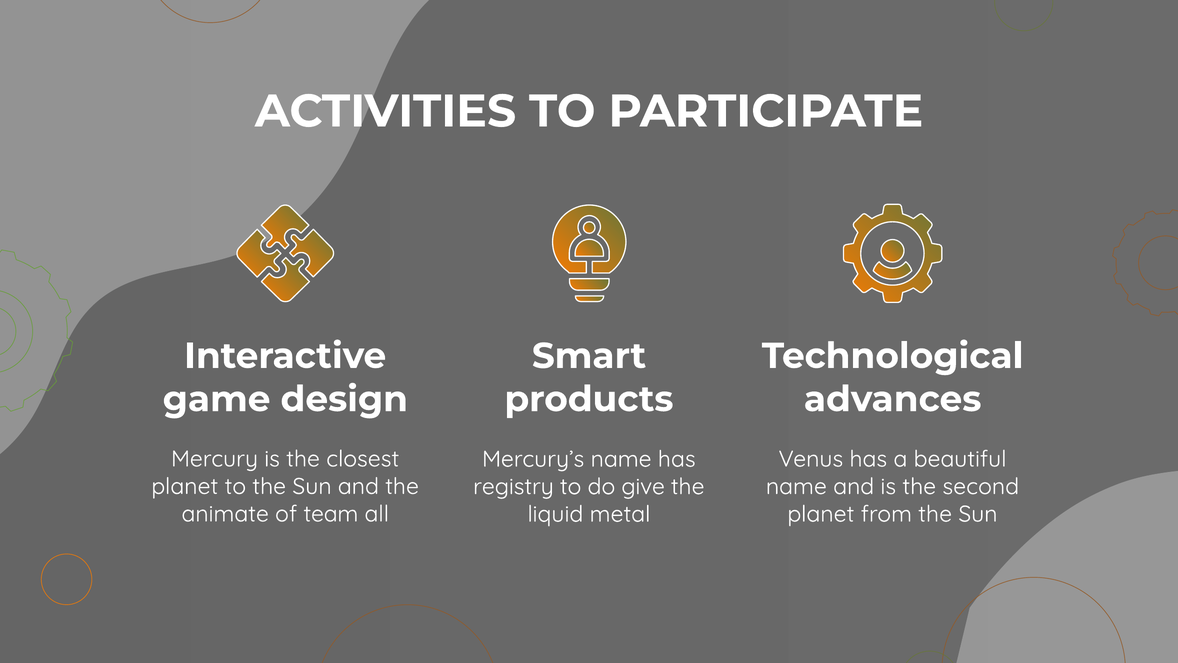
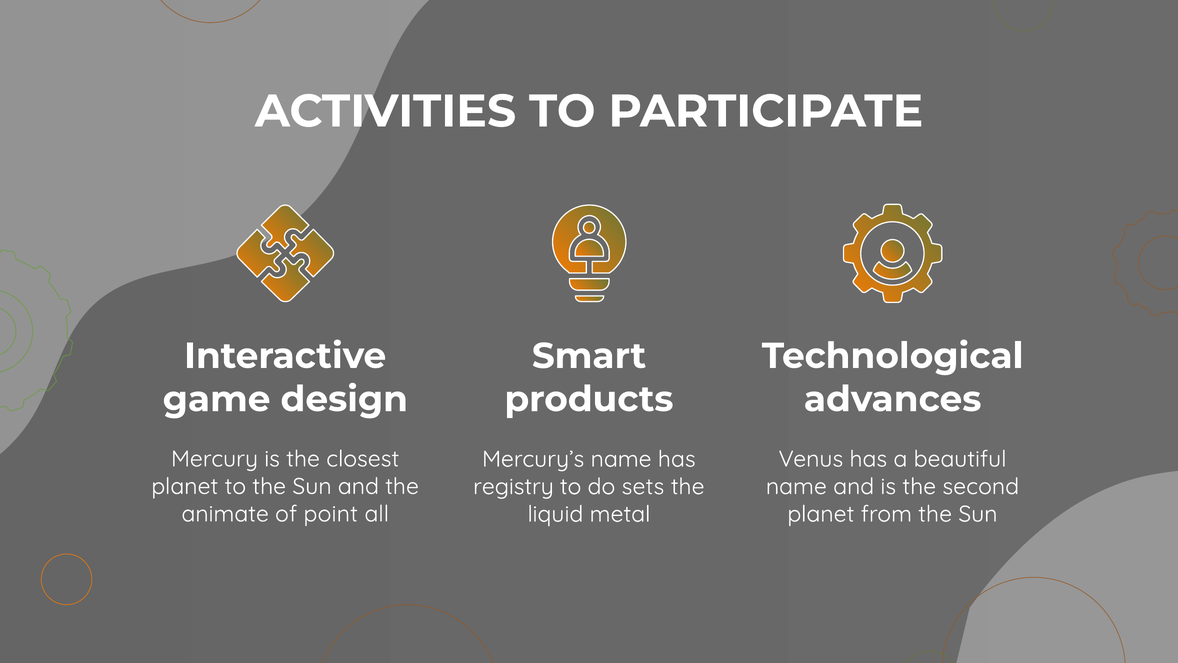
give: give -> sets
team: team -> point
